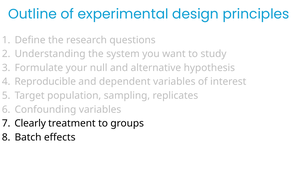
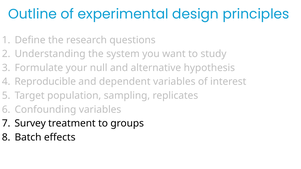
Clearly: Clearly -> Survey
